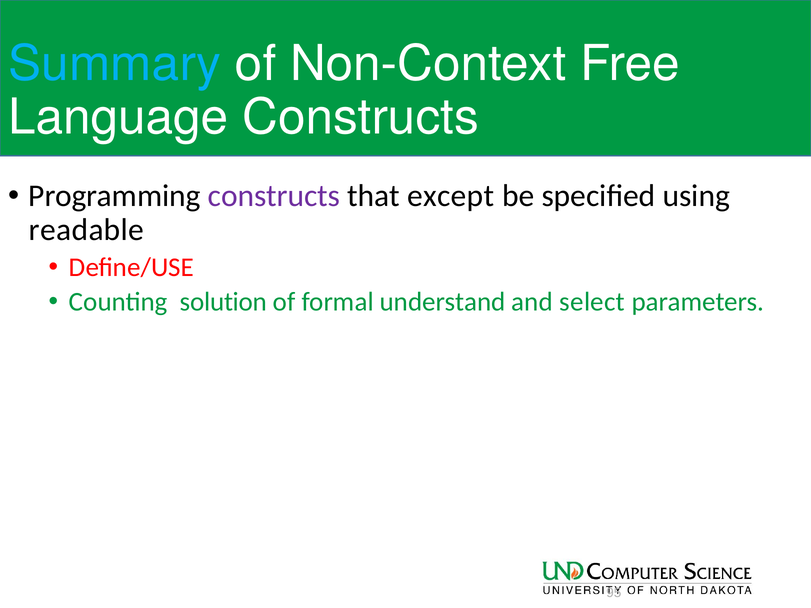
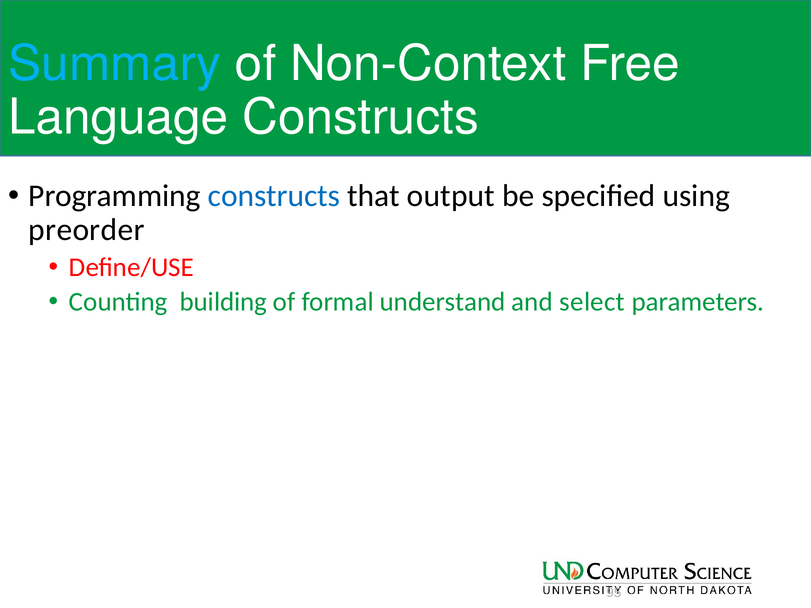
constructs at (274, 196) colour: purple -> blue
except: except -> output
readable: readable -> preorder
solution: solution -> building
